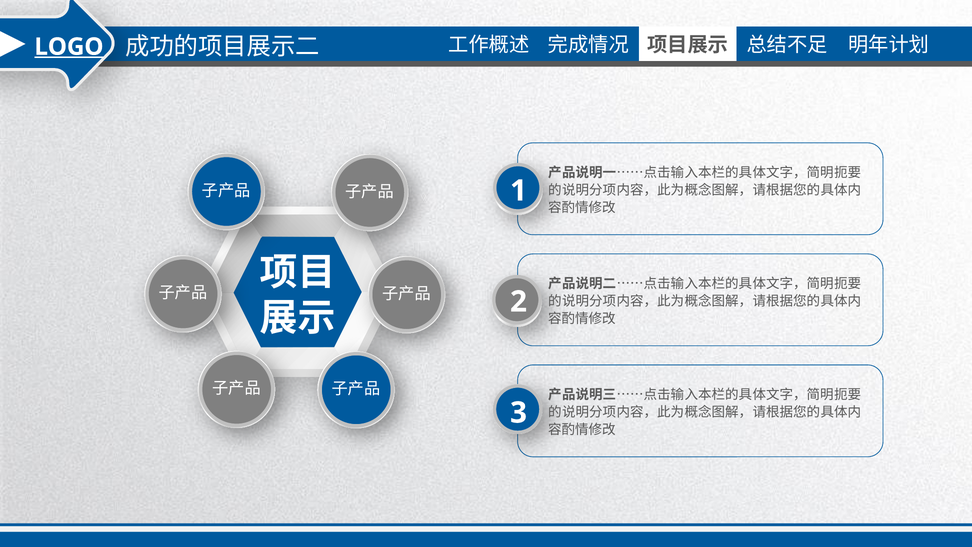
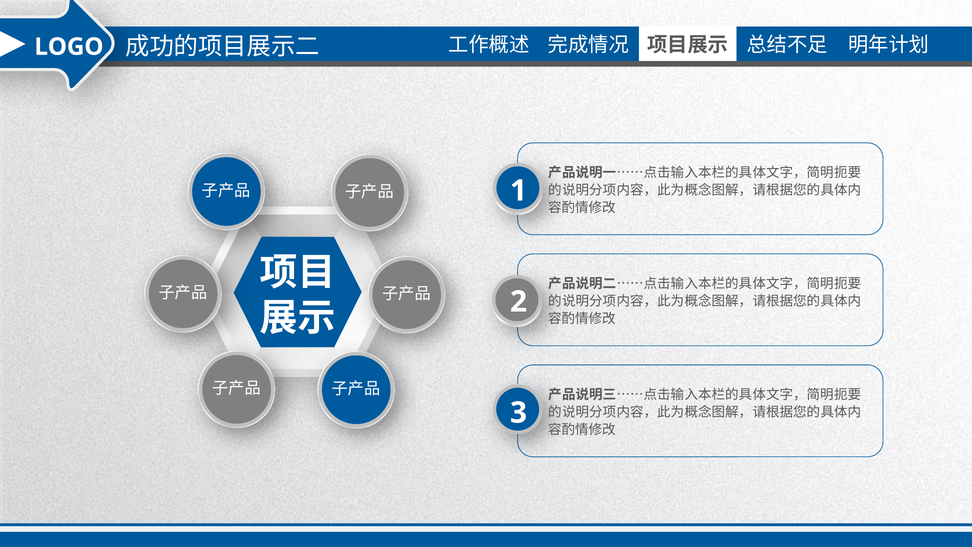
LOGO underline: present -> none
